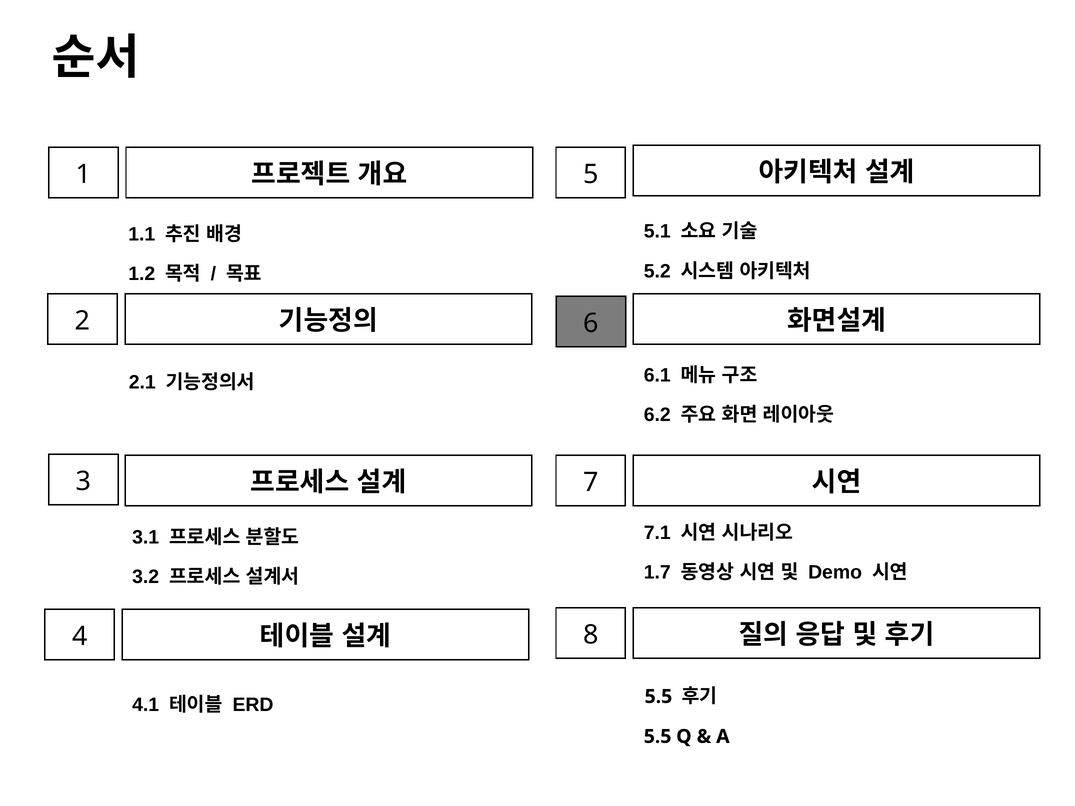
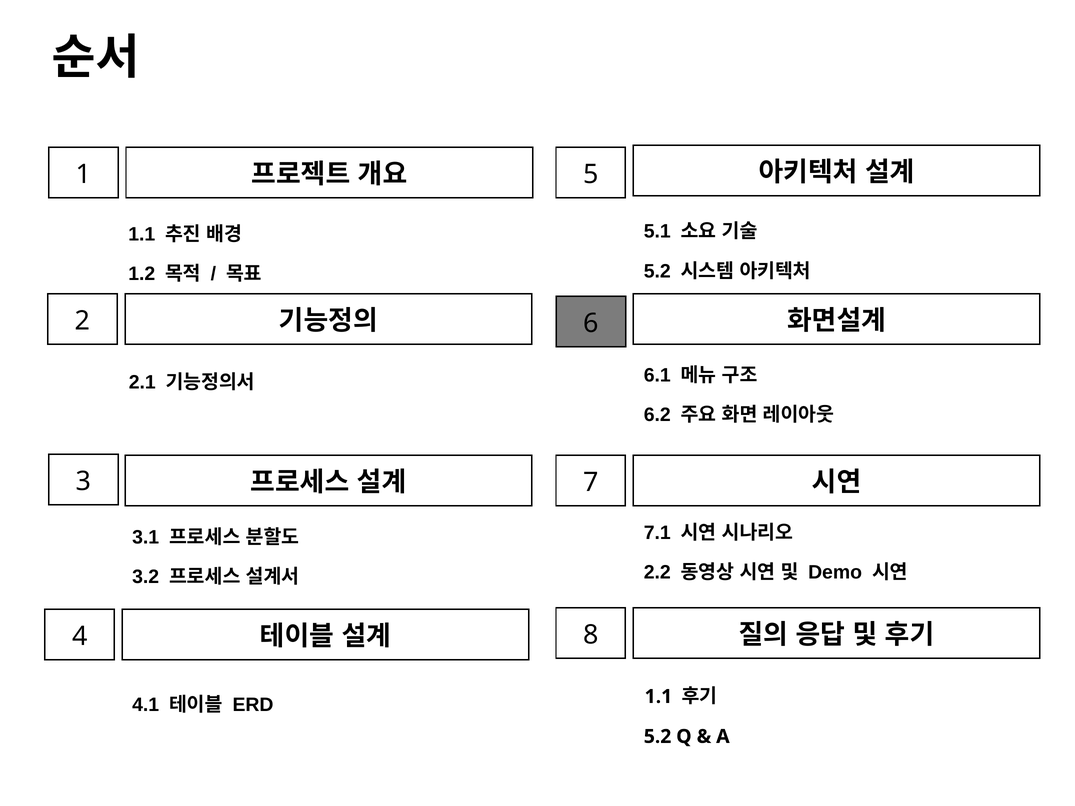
1.7: 1.7 -> 2.2
5.5 at (658, 697): 5.5 -> 1.1
5.5 at (658, 737): 5.5 -> 5.2
